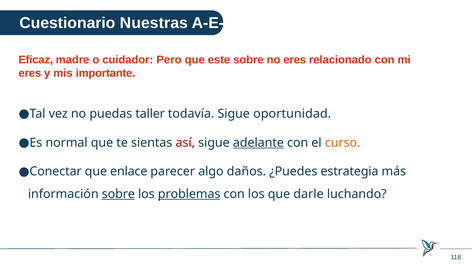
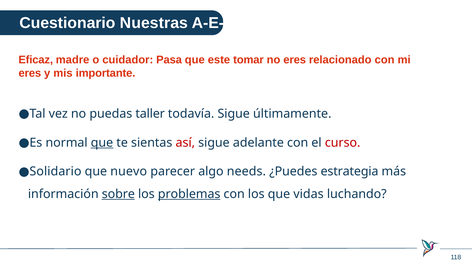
Pero: Pero -> Pasa
este sobre: sobre -> tomar
oportunidad: oportunidad -> últimamente
que at (102, 143) underline: none -> present
adelante underline: present -> none
curso colour: orange -> red
Conectar: Conectar -> Solidario
enlace: enlace -> nuevo
daños: daños -> needs
darle: darle -> vidas
